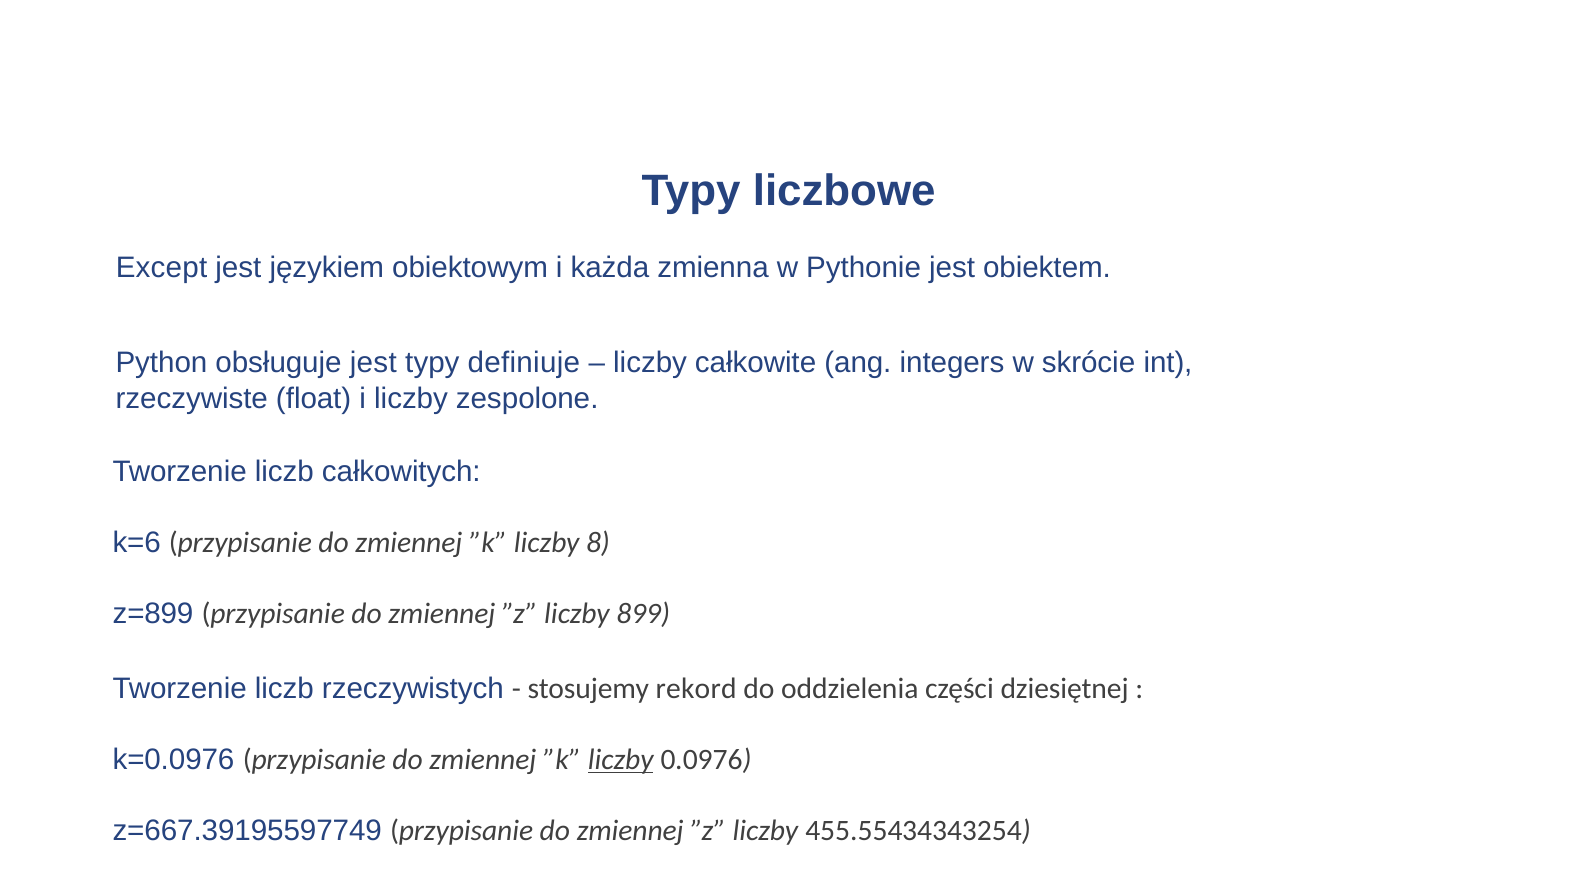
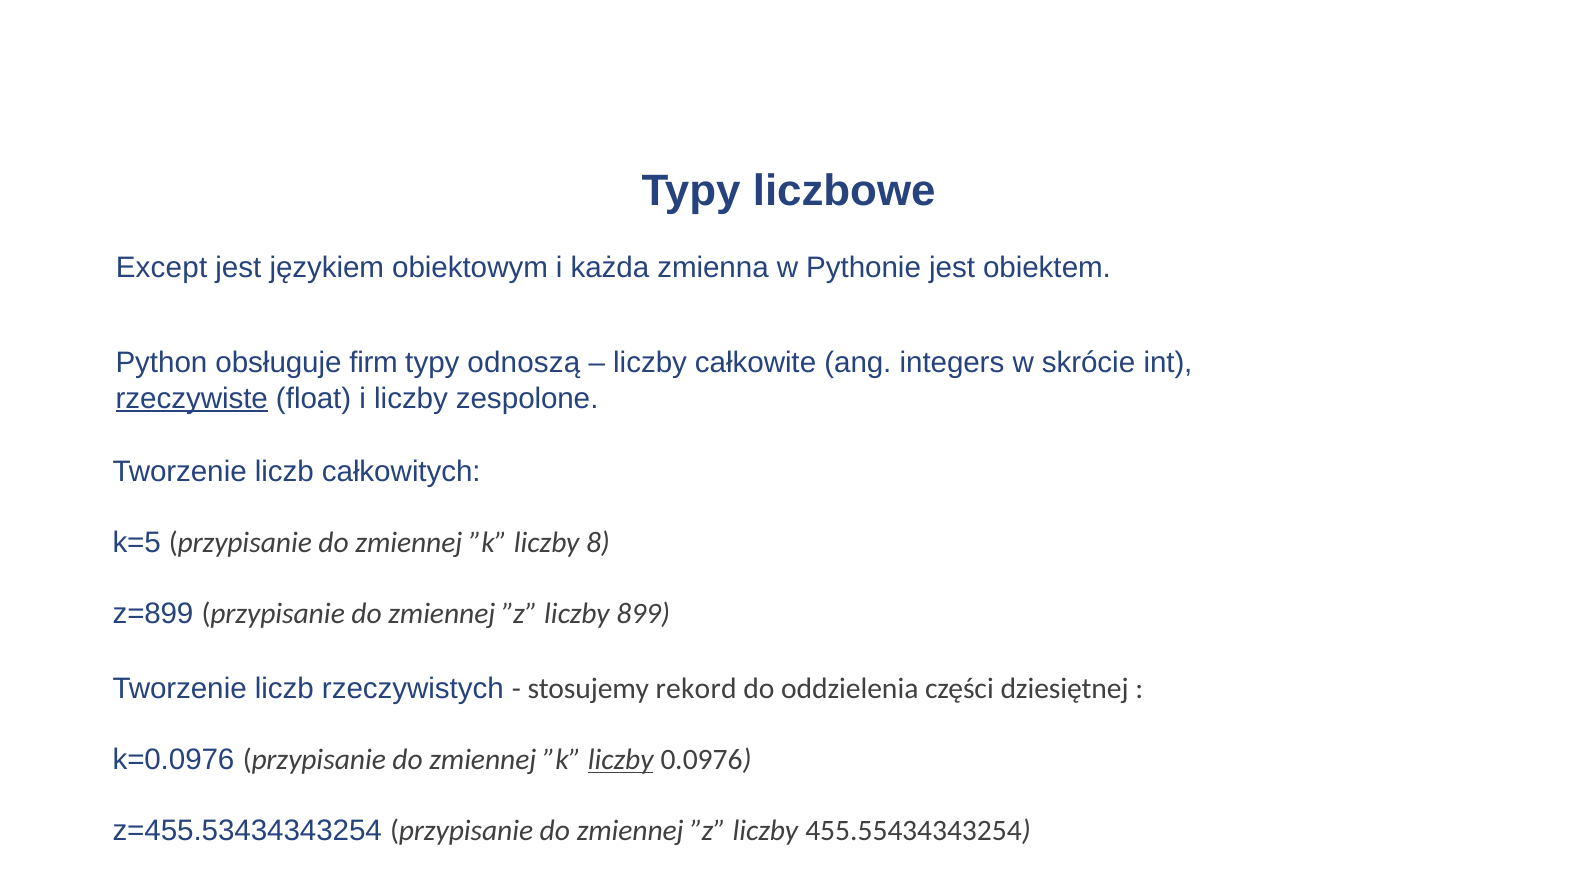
obsługuje jest: jest -> firm
definiuje: definiuje -> odnoszą
rzeczywiste underline: none -> present
k=6: k=6 -> k=5
z=667.39195597749: z=667.39195597749 -> z=455.53434343254
